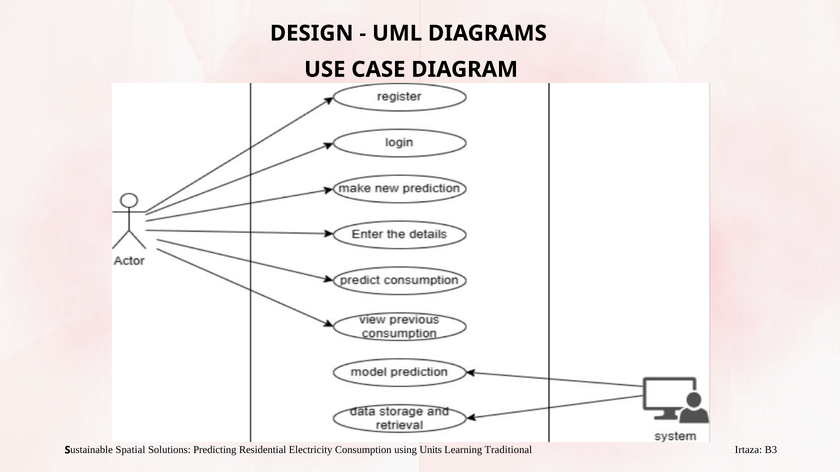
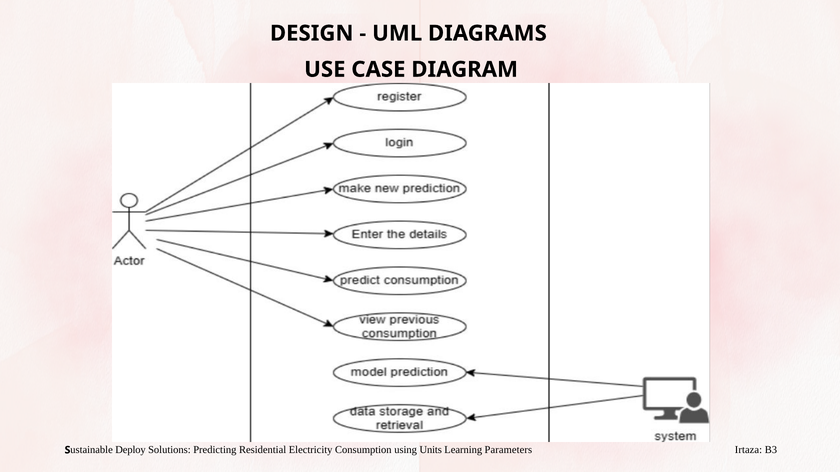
Spatial: Spatial -> Deploy
Traditional: Traditional -> Parameters
